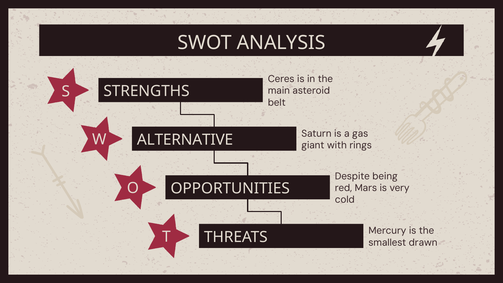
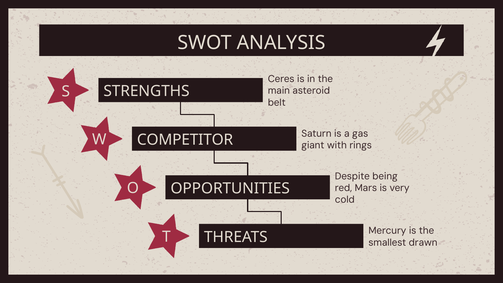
ALTERNATIVE: ALTERNATIVE -> COMPETITOR
